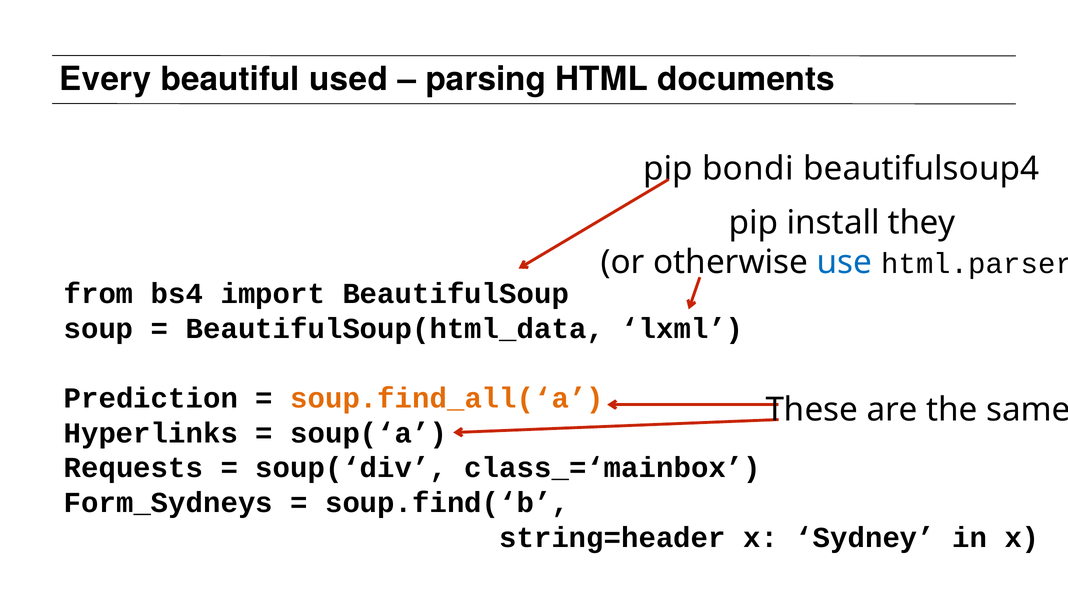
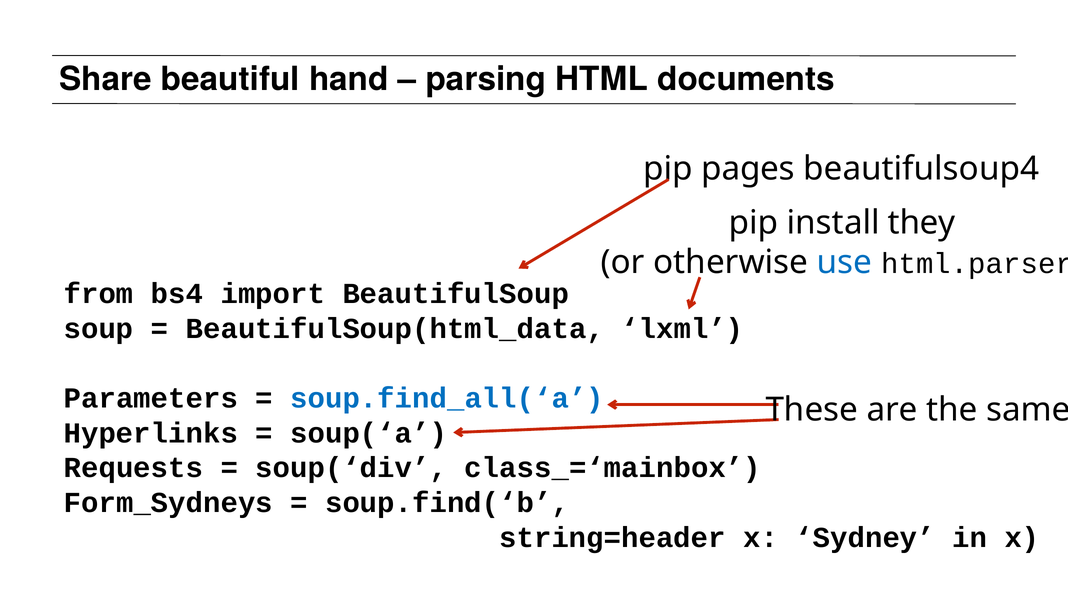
Every: Every -> Share
used: used -> hand
bondi: bondi -> pages
Prediction: Prediction -> Parameters
soup.find_all(‘a colour: orange -> blue
